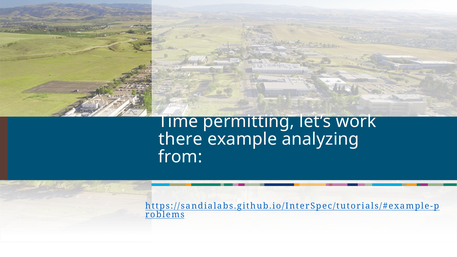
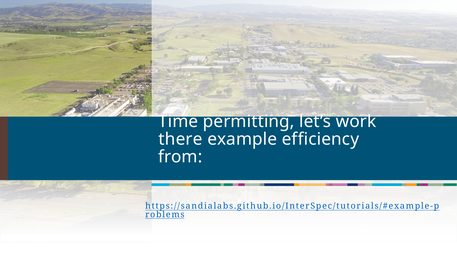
analyzing: analyzing -> efficiency
